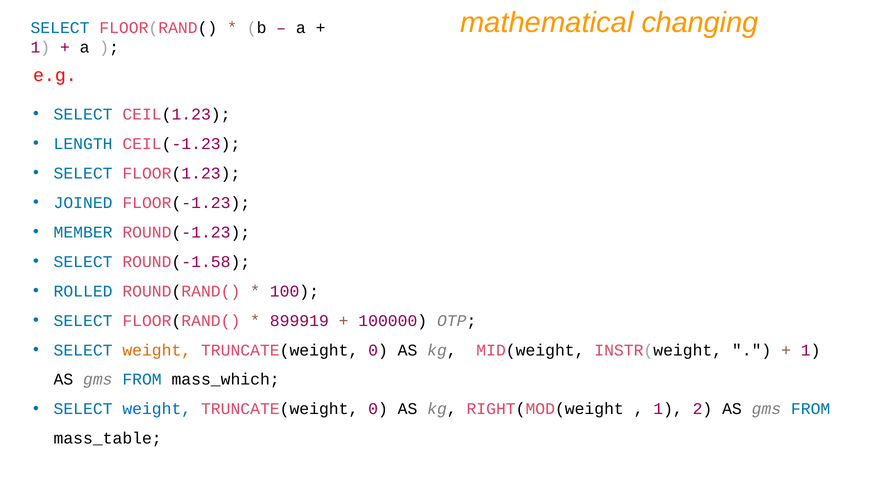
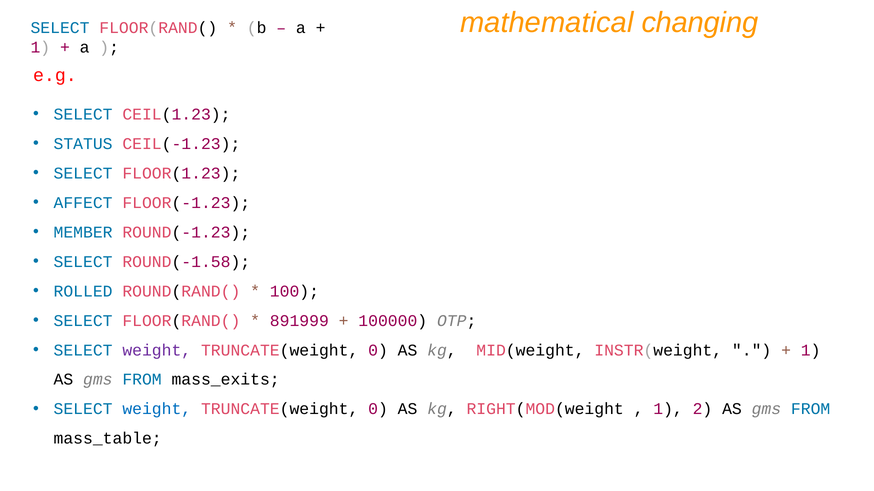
LENGTH: LENGTH -> STATUS
JOINED: JOINED -> AFFECT
899919: 899919 -> 891999
weight at (157, 351) colour: orange -> purple
mass_which: mass_which -> mass_exits
